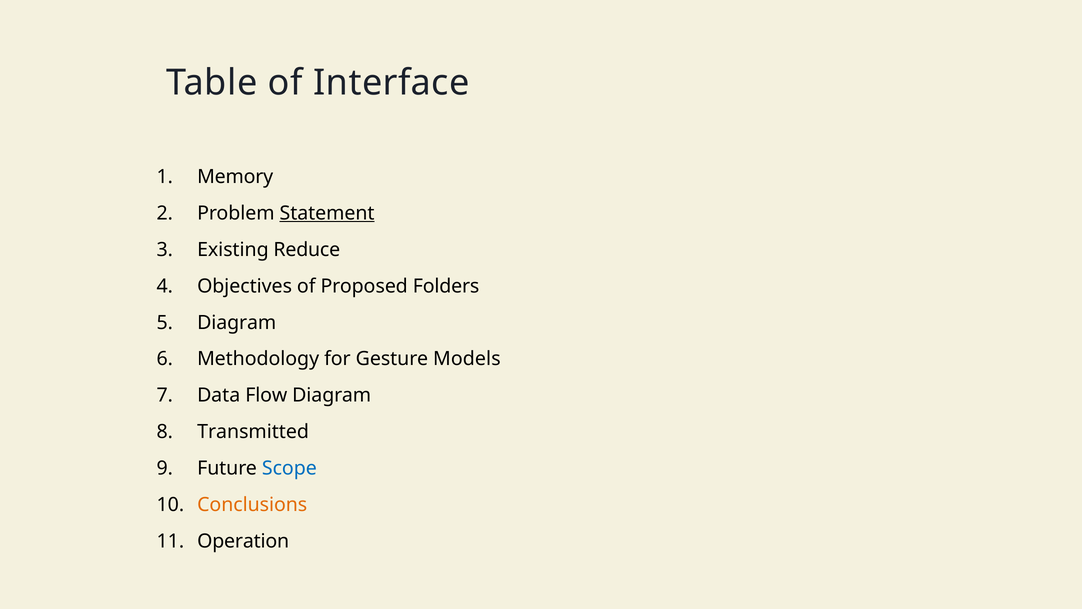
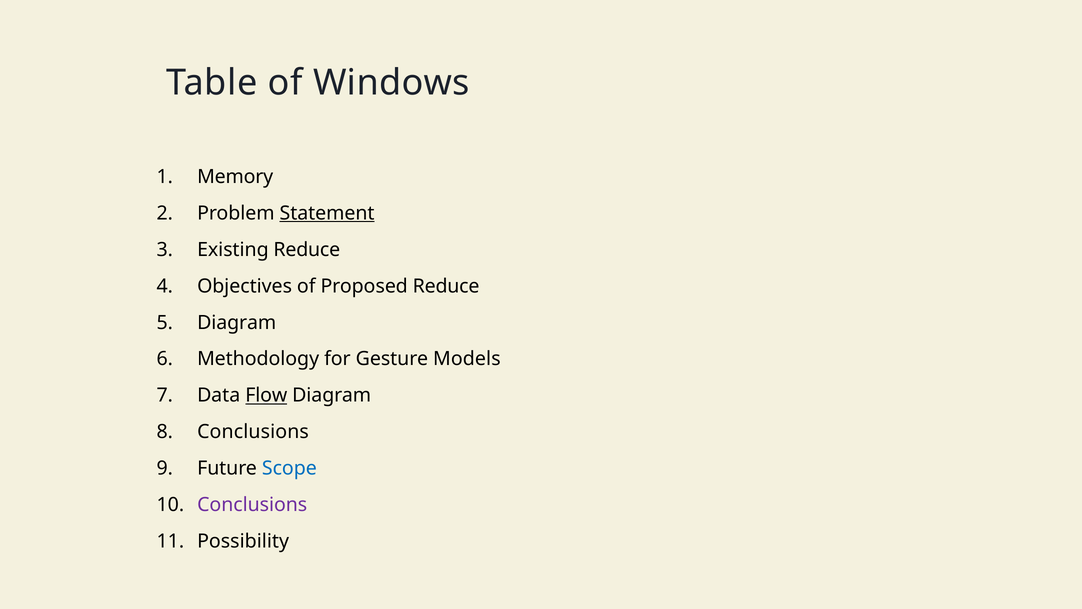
Interface: Interface -> Windows
Proposed Folders: Folders -> Reduce
Flow underline: none -> present
Transmitted at (253, 432): Transmitted -> Conclusions
Conclusions at (252, 505) colour: orange -> purple
Operation: Operation -> Possibility
